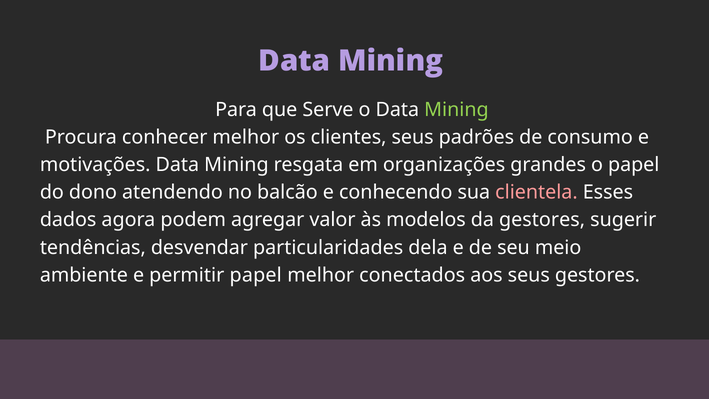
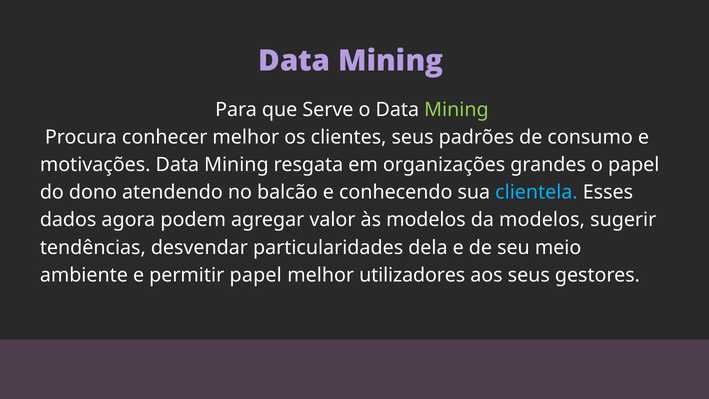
clientela colour: pink -> light blue
da gestores: gestores -> modelos
conectados: conectados -> utilizadores
